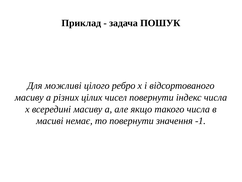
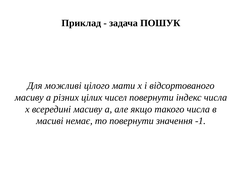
ребро: ребро -> мати
